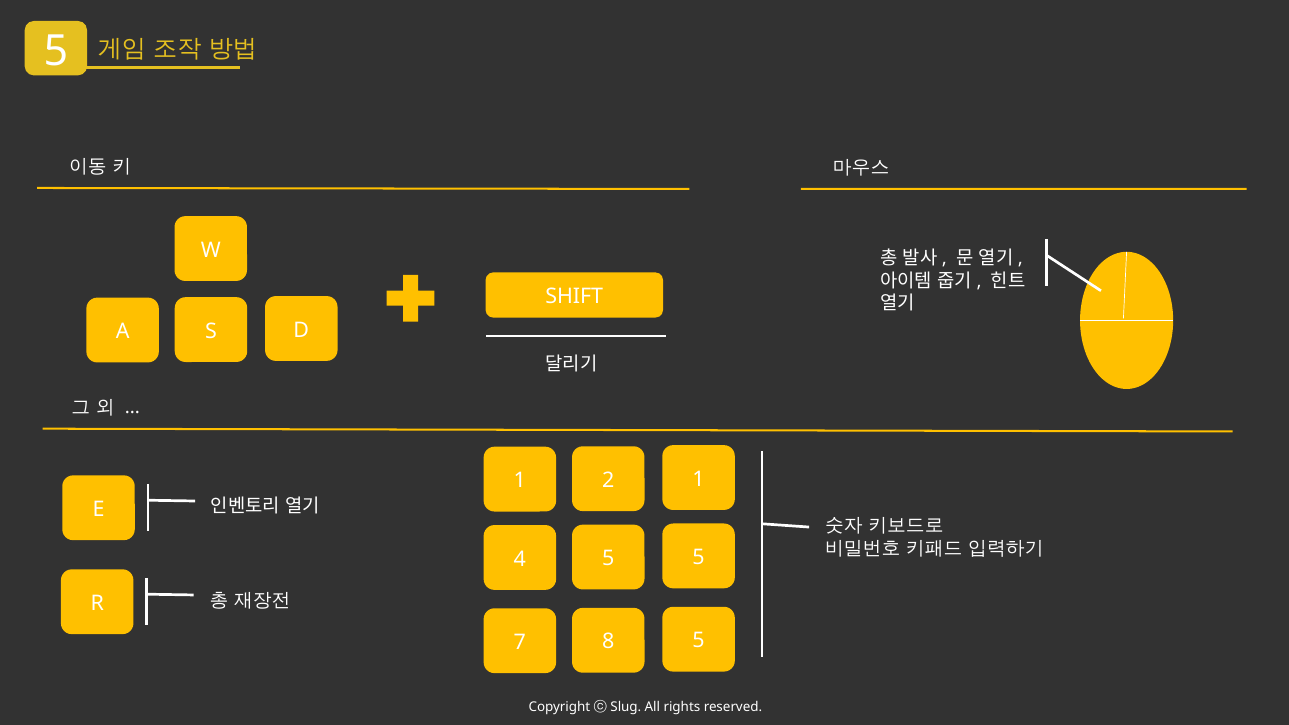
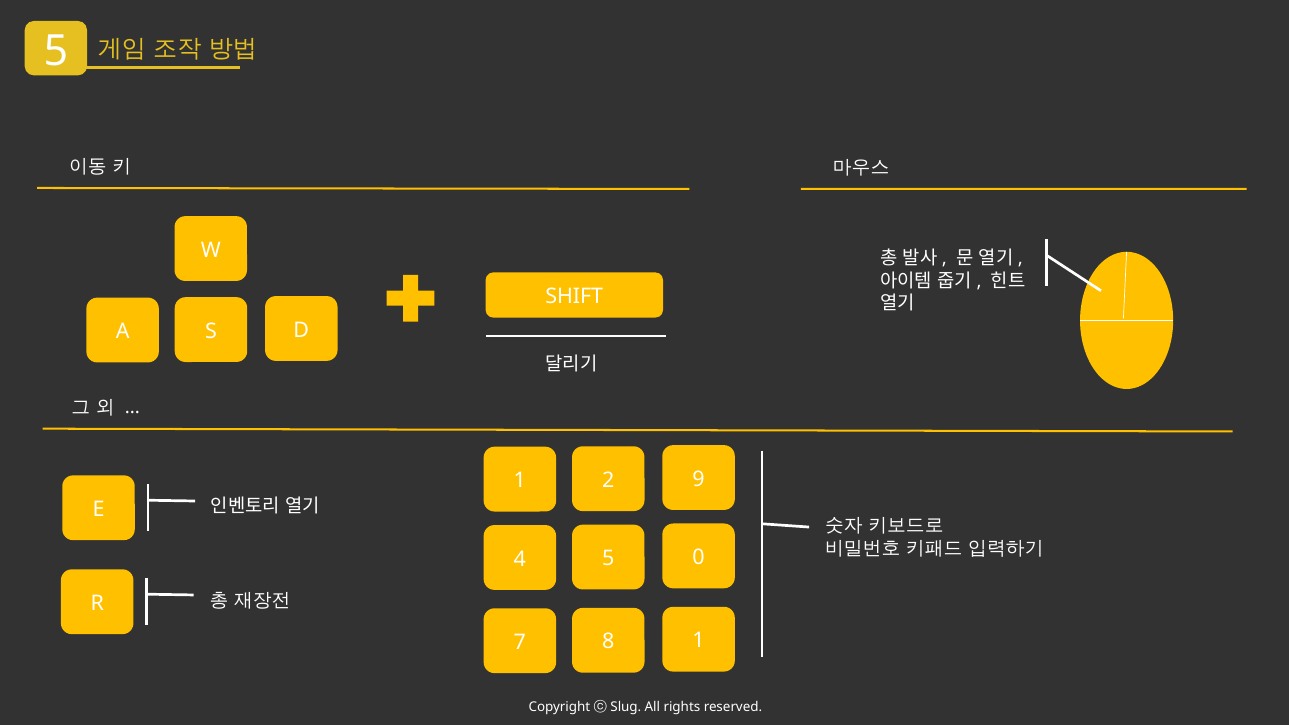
2 1: 1 -> 9
5 5: 5 -> 0
8 5: 5 -> 1
